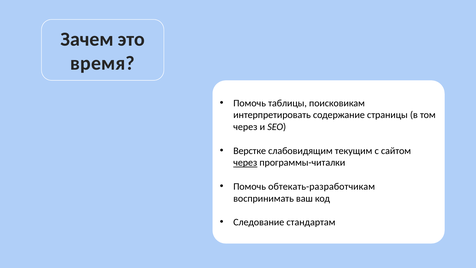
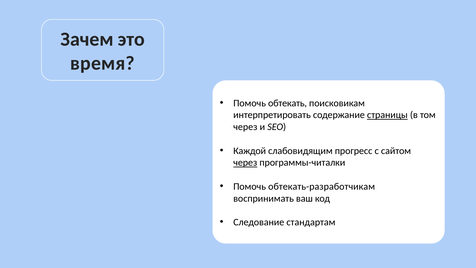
таблицы: таблицы -> обтекать
страницы underline: none -> present
Верстке: Верстке -> Каждой
текущим: текущим -> прогресс
